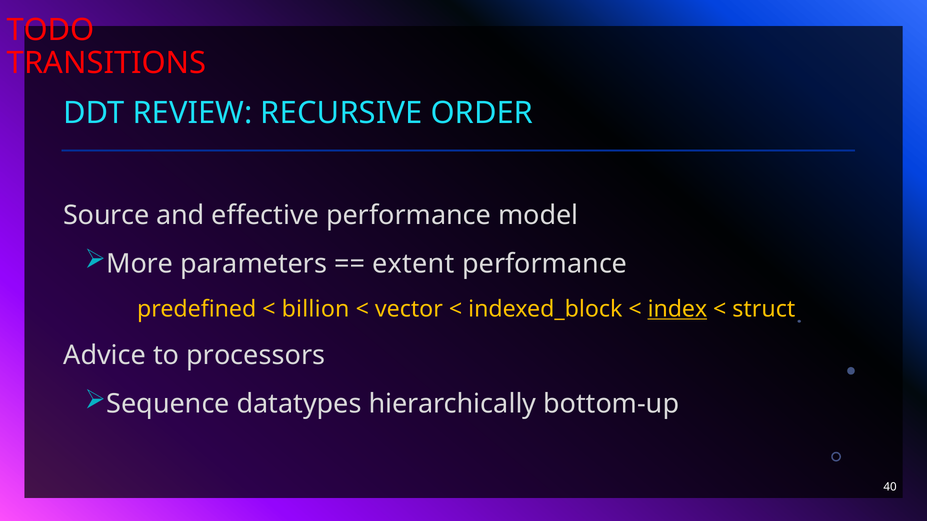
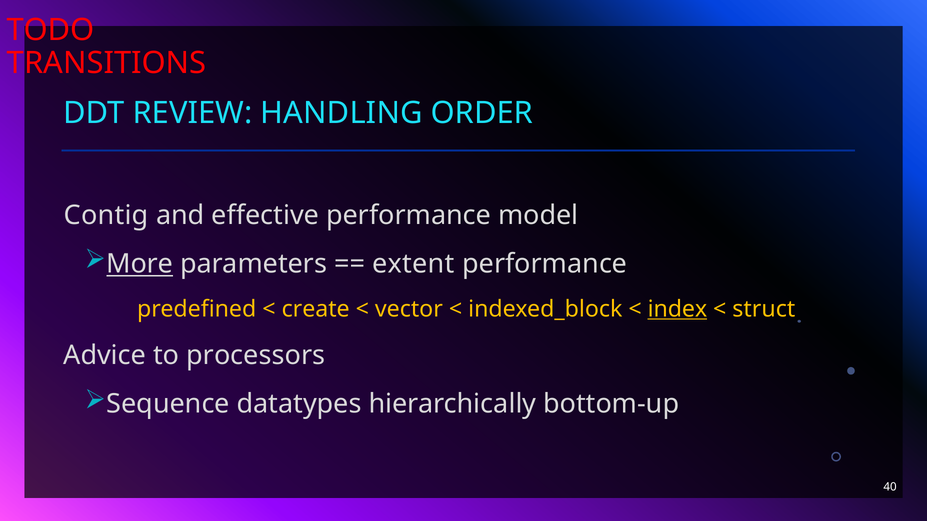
RECURSIVE: RECURSIVE -> HANDLING
Source: Source -> Contig
More underline: none -> present
billion: billion -> create
